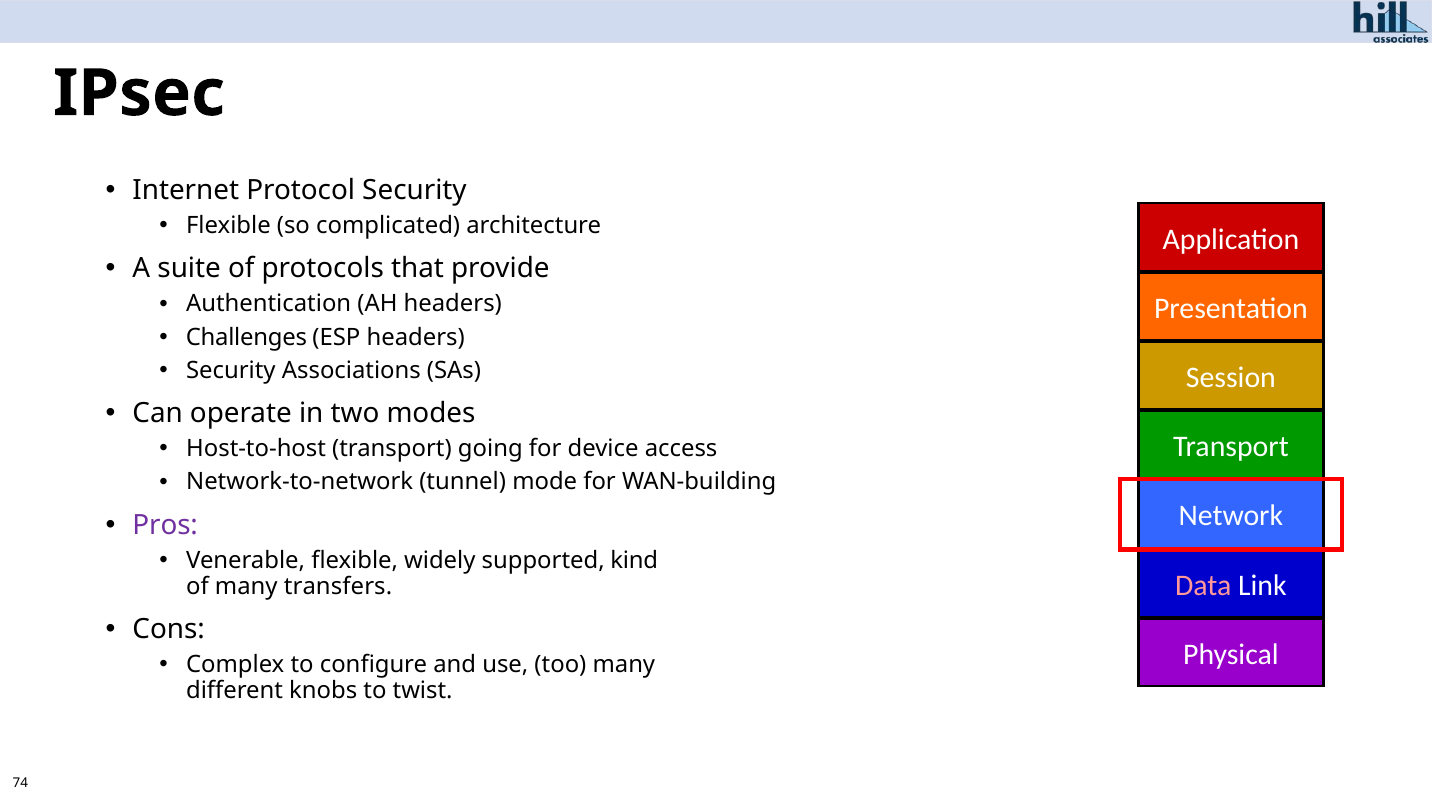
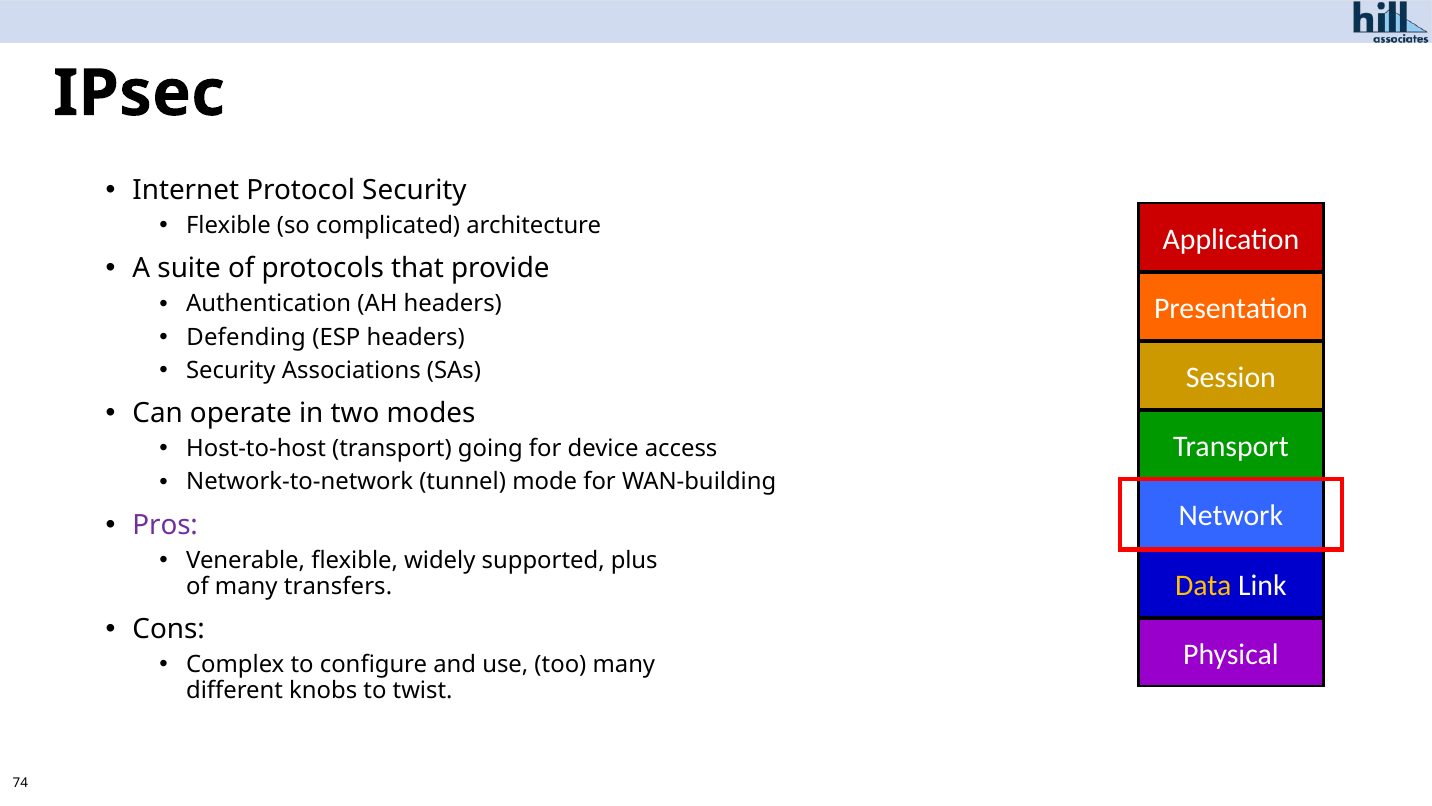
Challenges: Challenges -> Defending
kind: kind -> plus
Data colour: pink -> yellow
